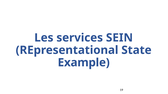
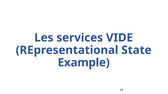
SEIN: SEIN -> VIDE
